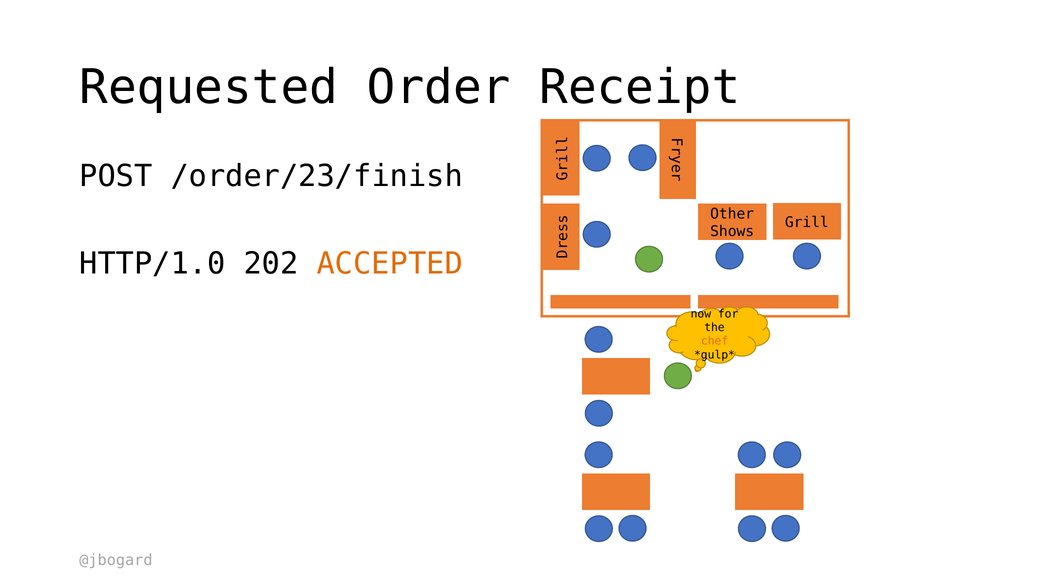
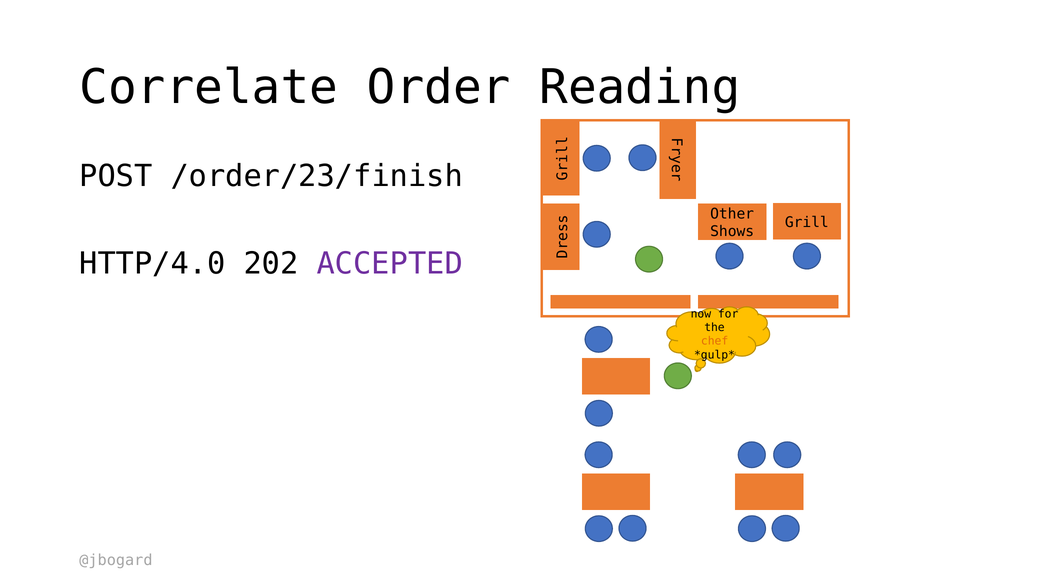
Requested: Requested -> Correlate
Receipt: Receipt -> Reading
HTTP/1.0: HTTP/1.0 -> HTTP/4.0
ACCEPTED colour: orange -> purple
